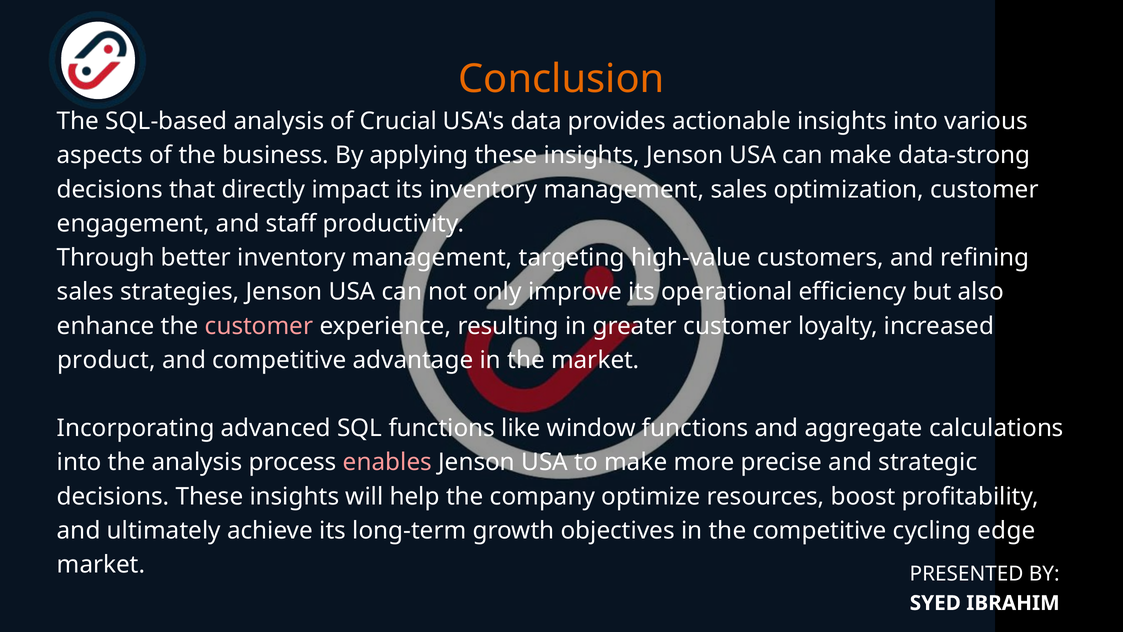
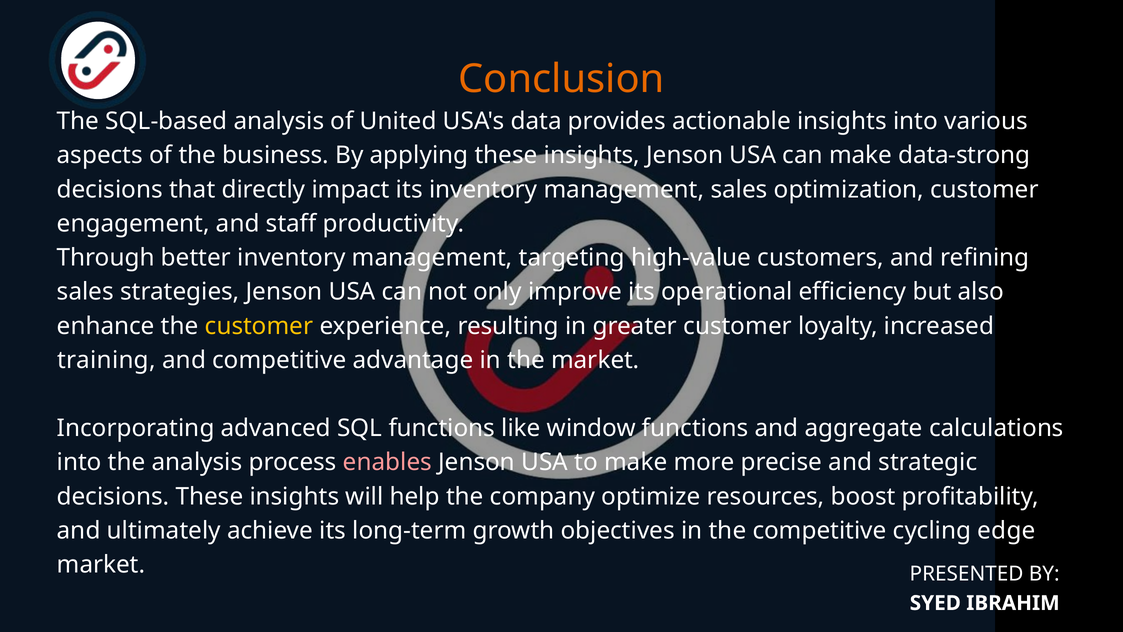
Crucial: Crucial -> United
customer at (259, 326) colour: pink -> yellow
product: product -> training
